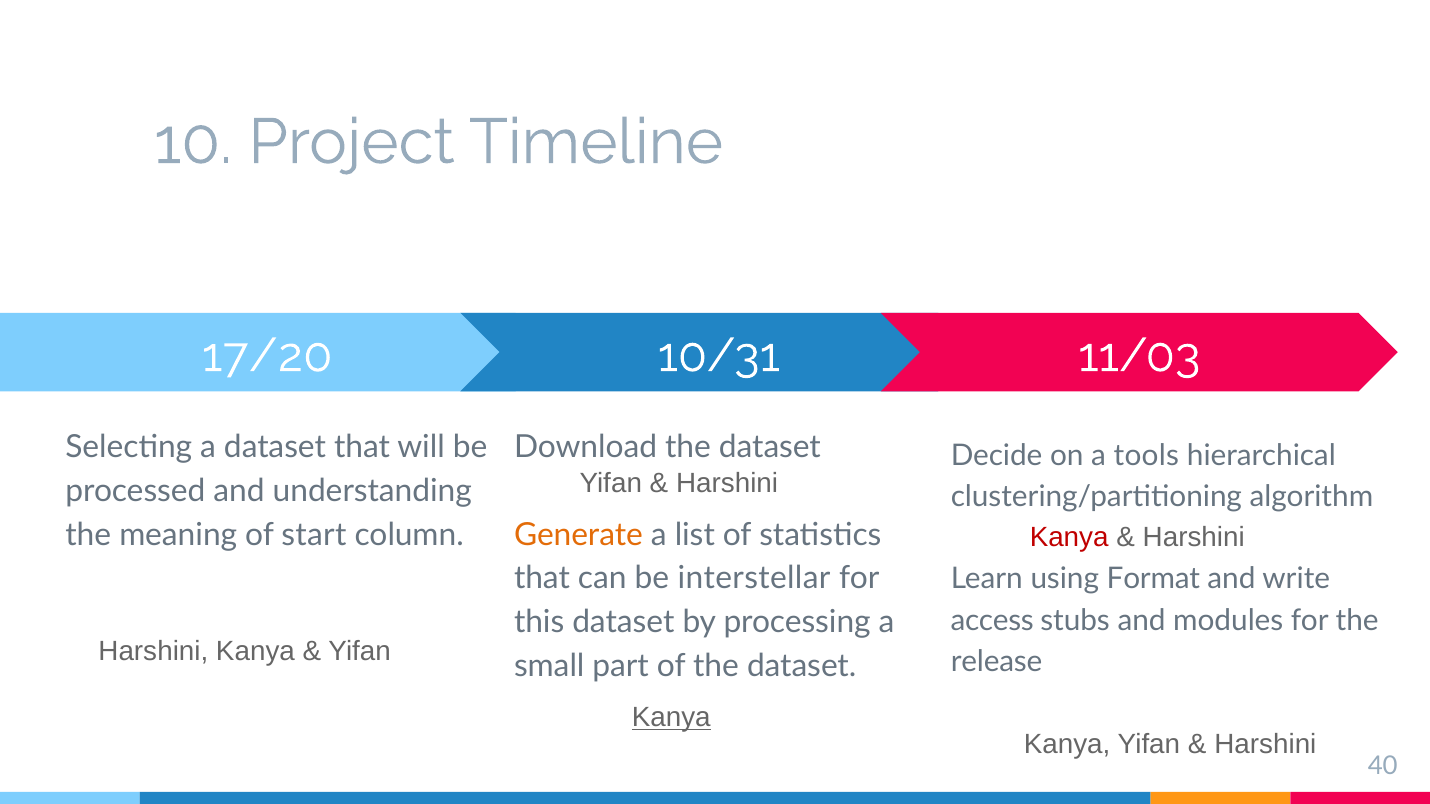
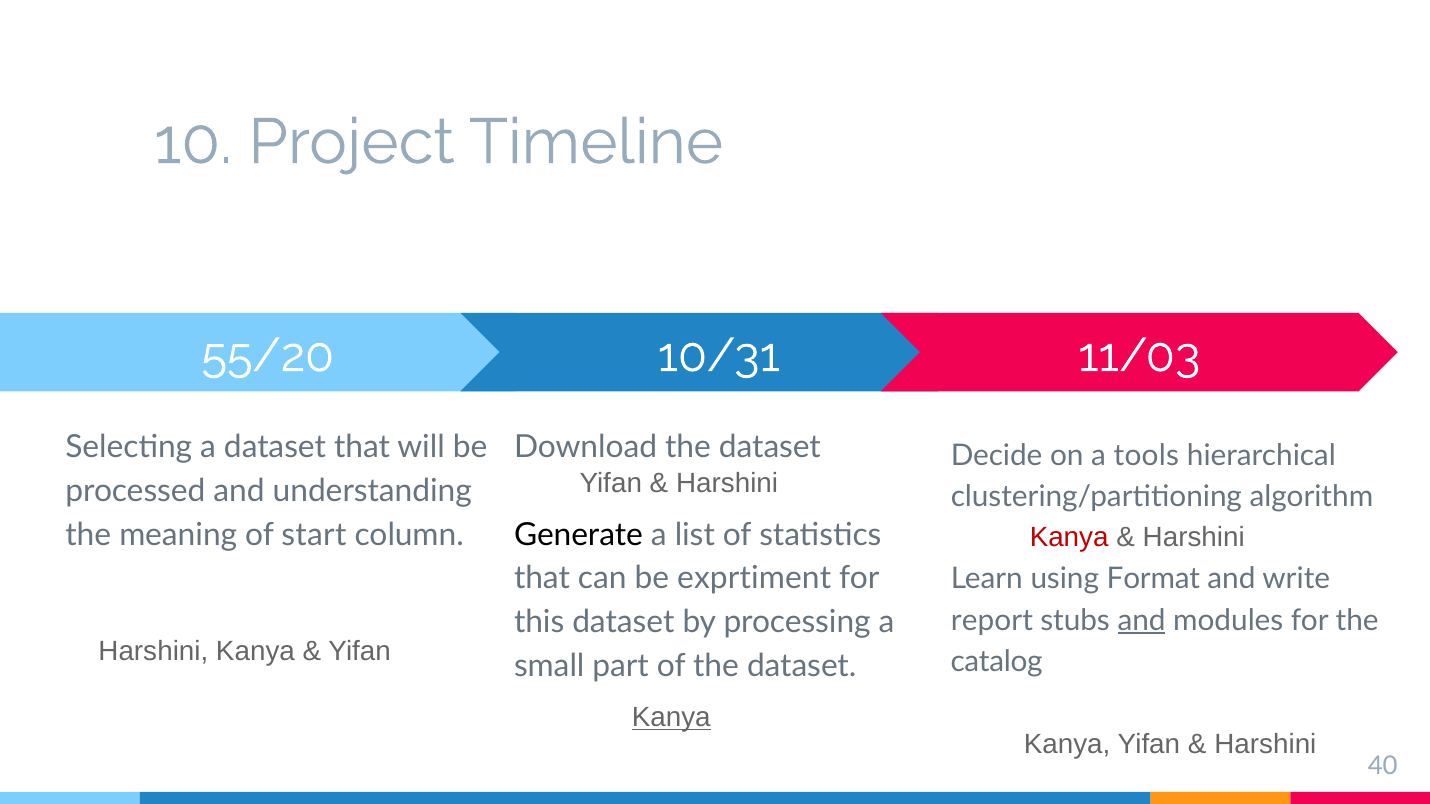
17/20: 17/20 -> 55/20
Generate colour: orange -> black
interstellar: interstellar -> exprtiment
access: access -> report
and at (1142, 620) underline: none -> present
release: release -> catalog
